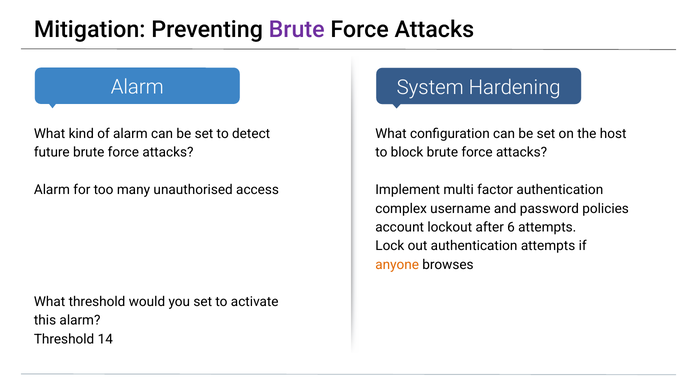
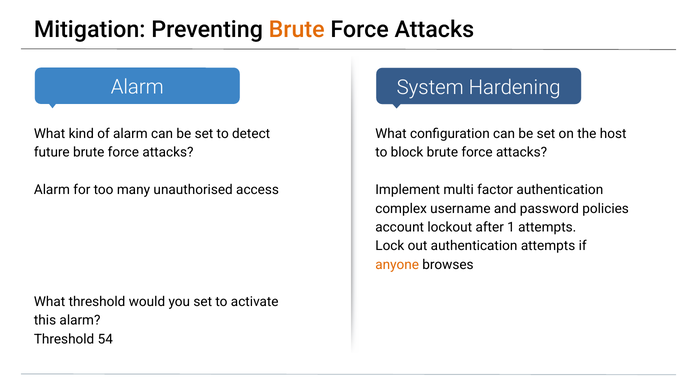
Brute at (297, 30) colour: purple -> orange
6: 6 -> 1
14: 14 -> 54
